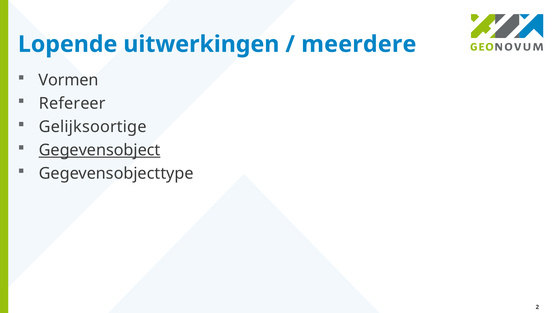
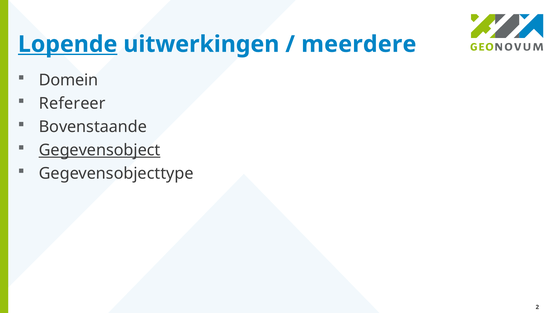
Lopende underline: none -> present
Vormen: Vormen -> Domein
Gelijksoortige: Gelijksoortige -> Bovenstaande
